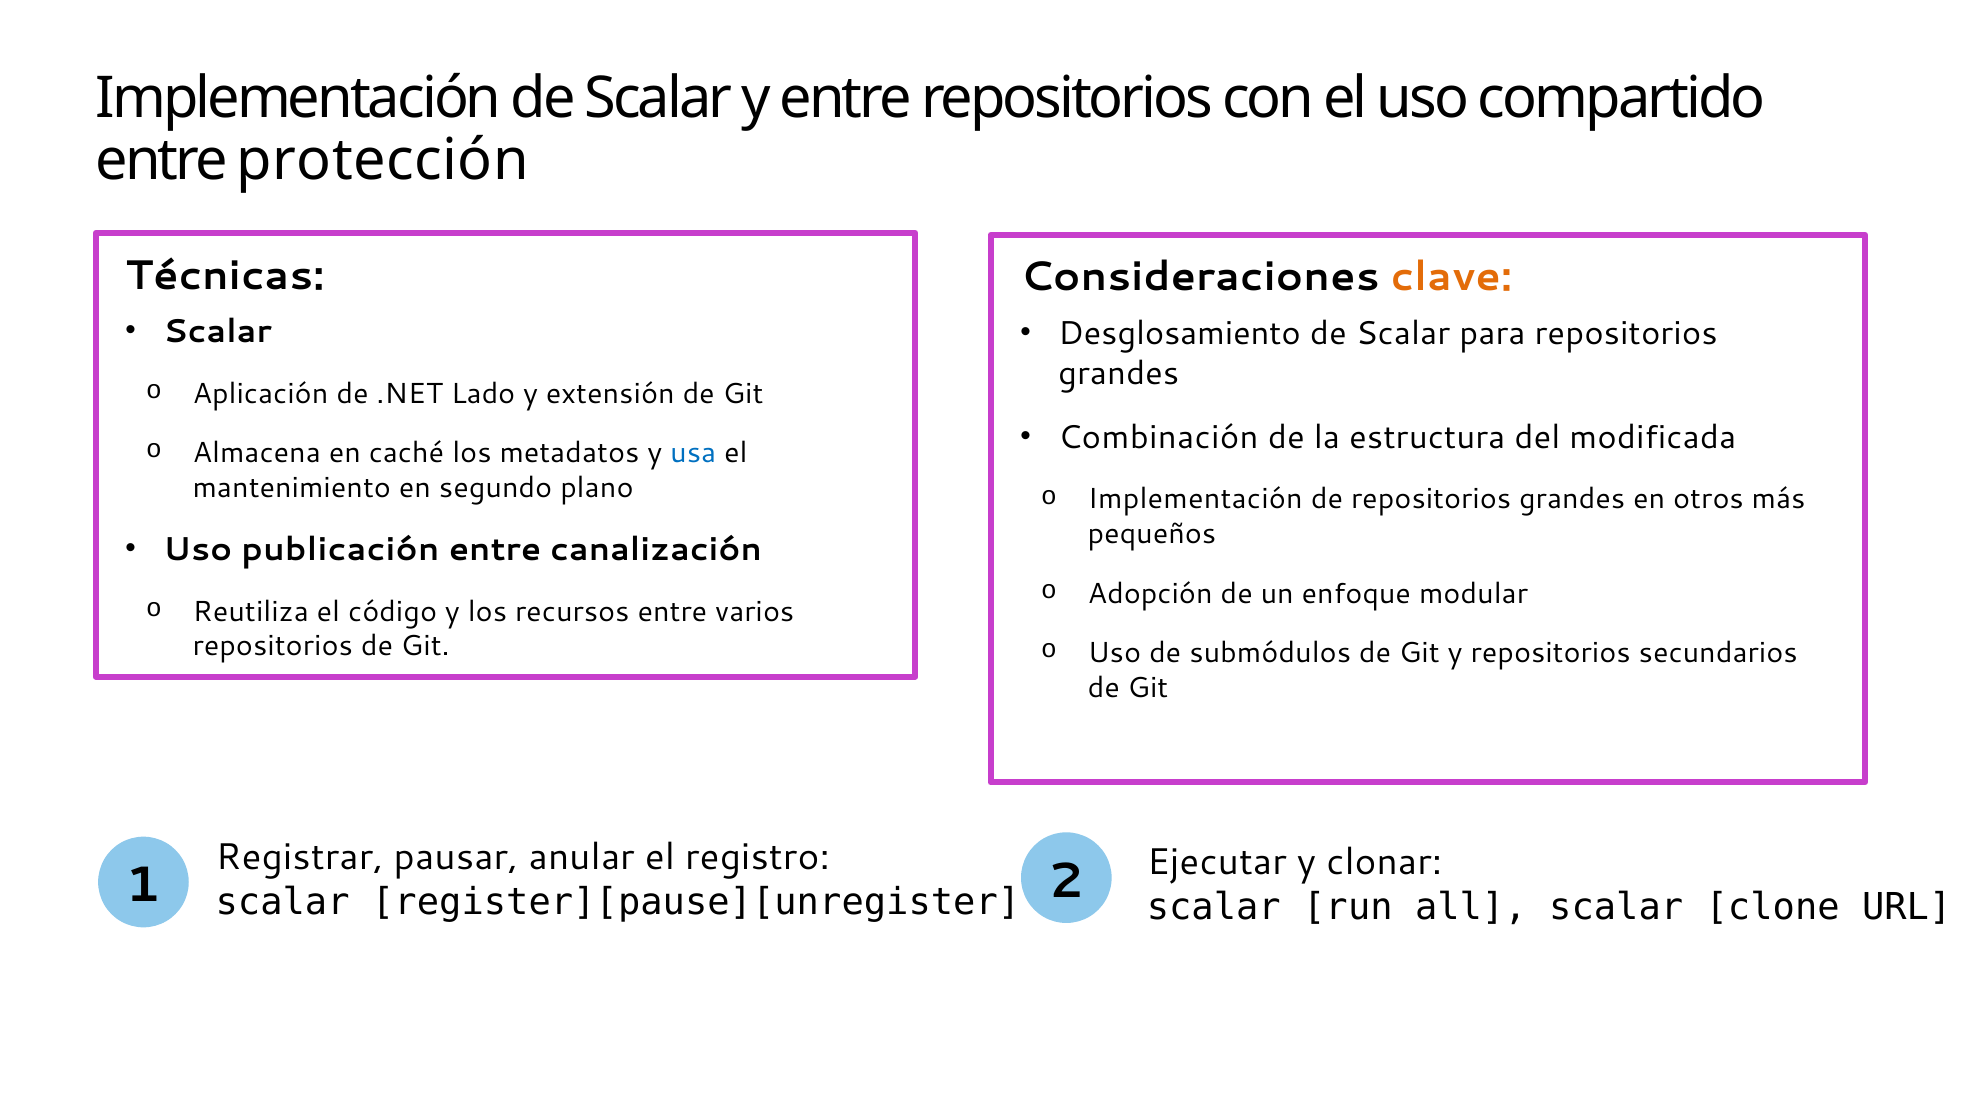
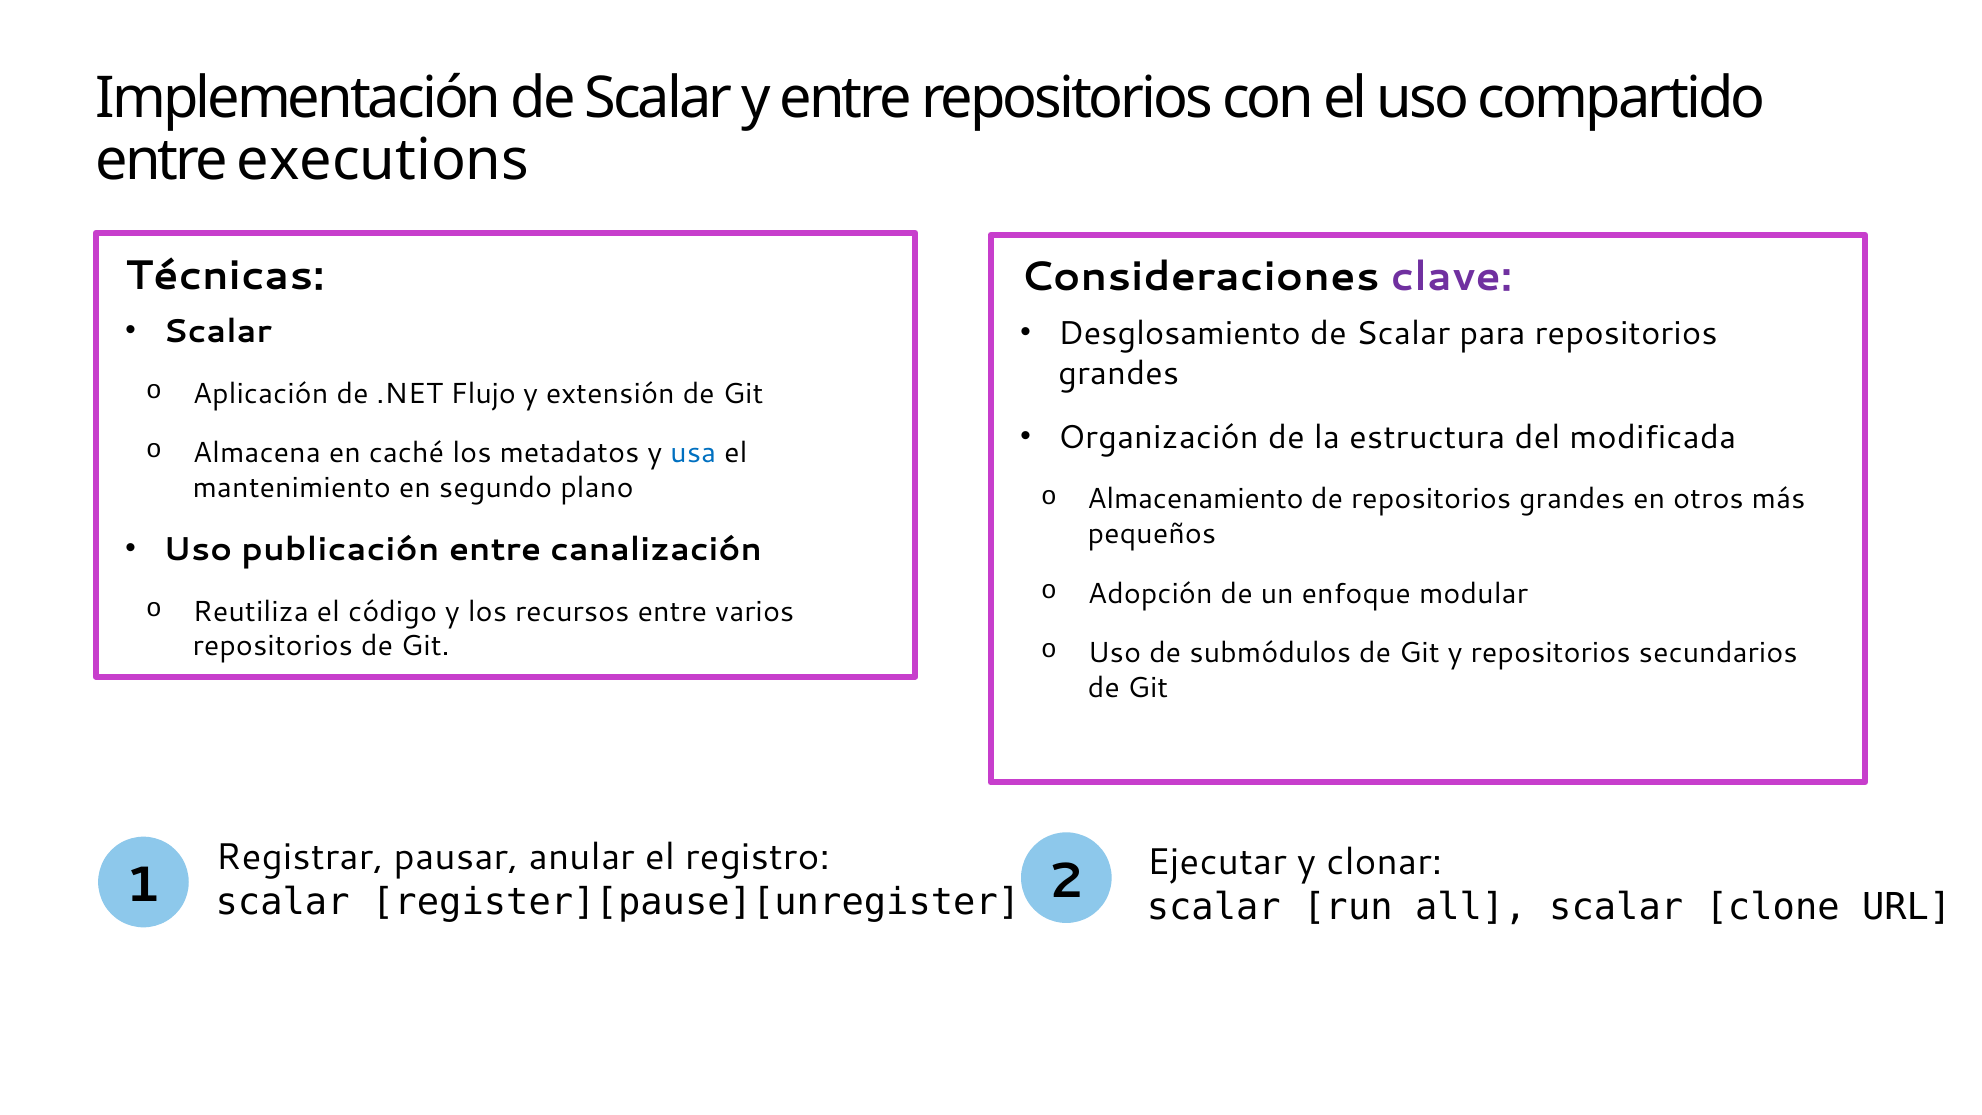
protección: protección -> executions
clave colour: orange -> purple
Lado: Lado -> Flujo
Combinación: Combinación -> Organización
Implementación at (1195, 499): Implementación -> Almacenamiento
